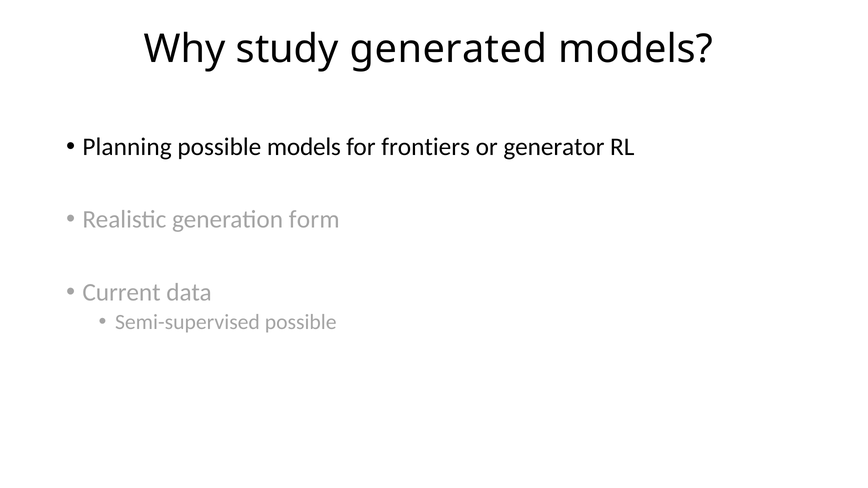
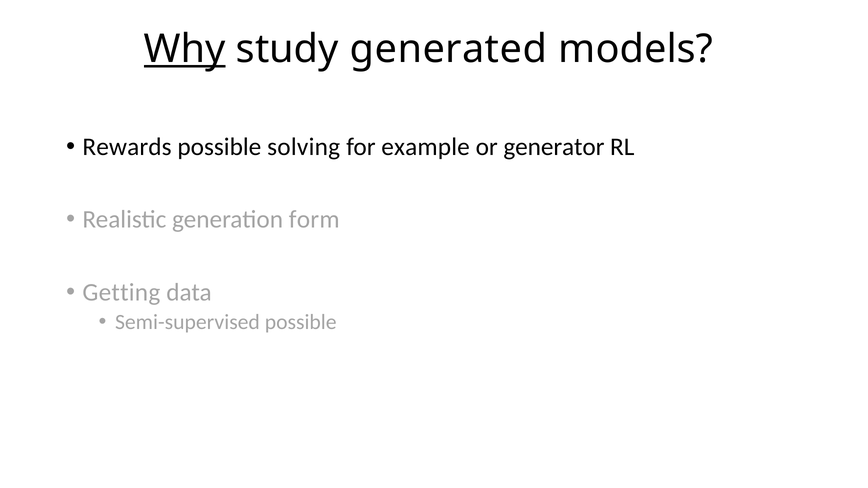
Why underline: none -> present
Planning: Planning -> Rewards
possible models: models -> solving
frontiers: frontiers -> example
Current: Current -> Getting
